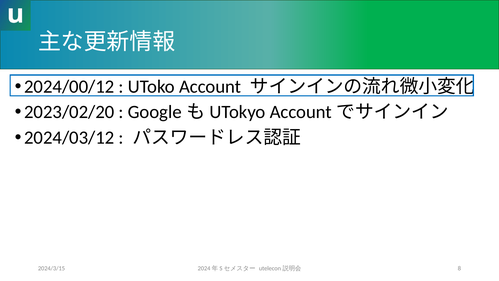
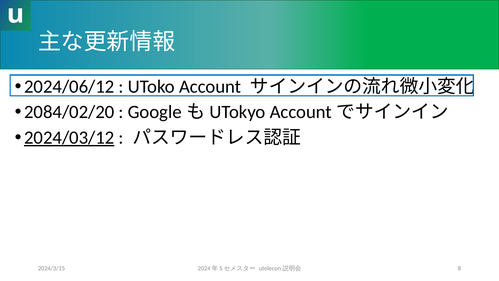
2024/00/12: 2024/00/12 -> 2024/06/12
2023/02/20: 2023/02/20 -> 2084/02/20
2024/03/12 underline: none -> present
